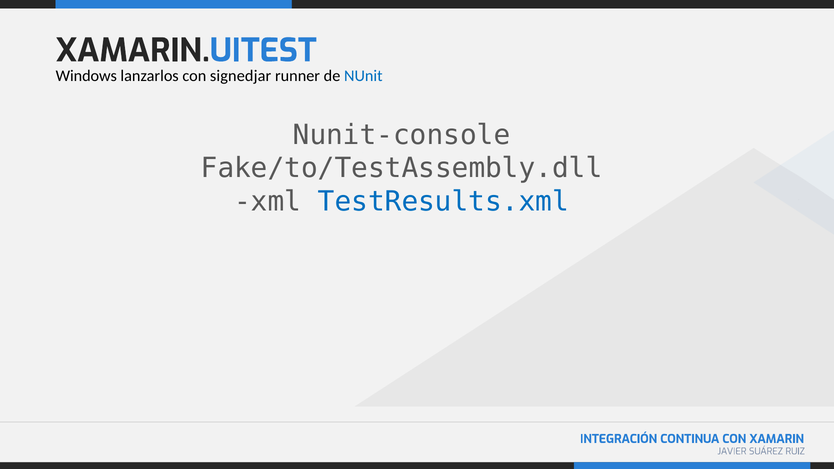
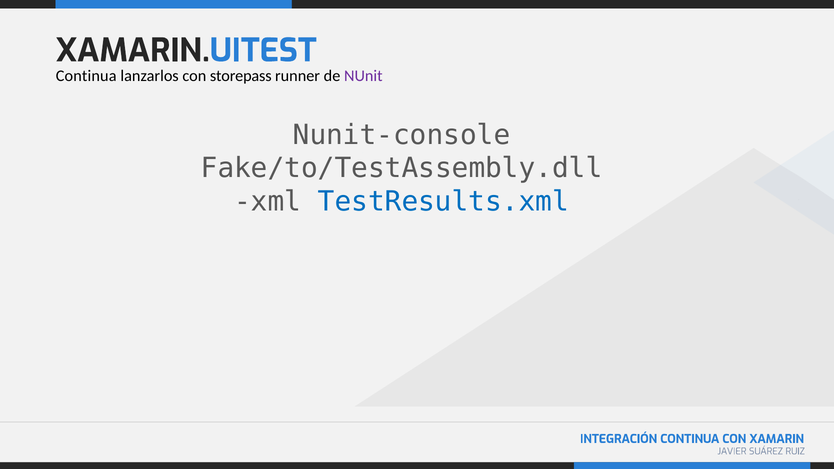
Windows at (86, 76): Windows -> Continua
signedjar: signedjar -> storepass
NUnit colour: blue -> purple
